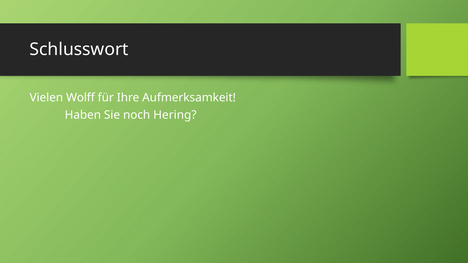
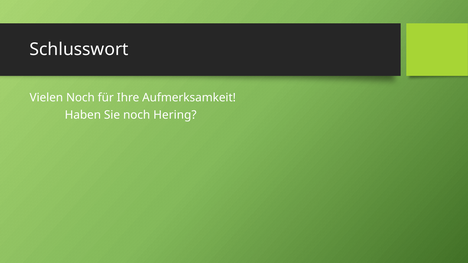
Vielen Wolff: Wolff -> Noch
